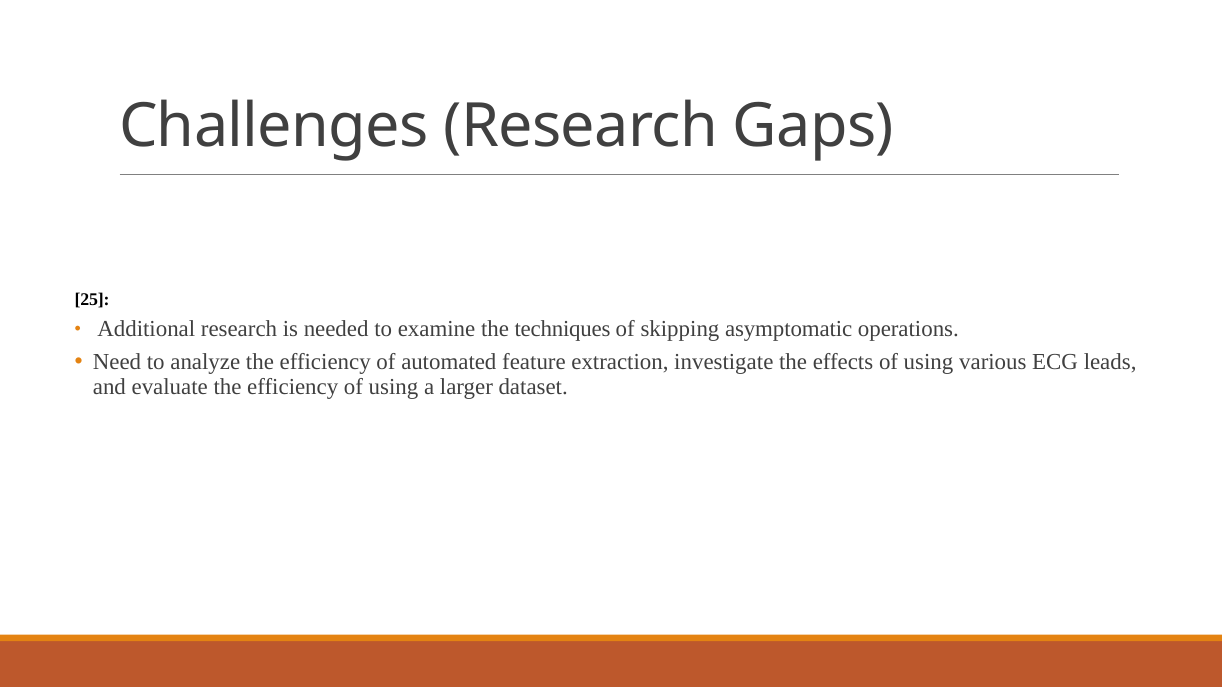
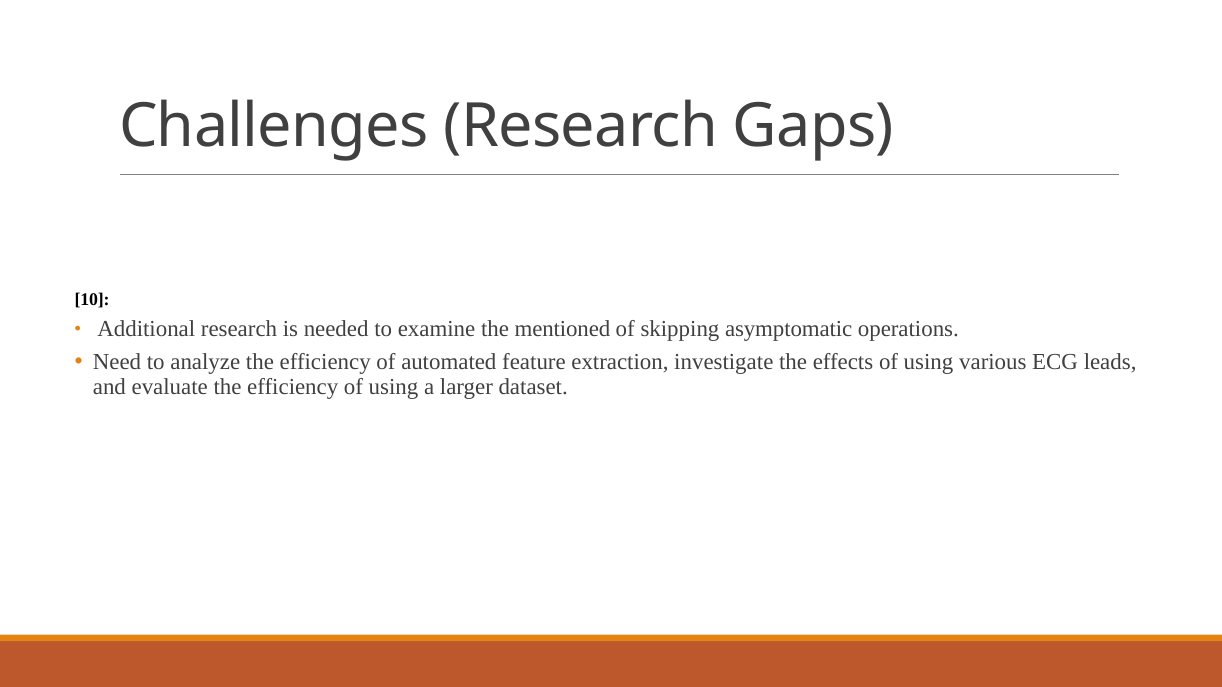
25: 25 -> 10
techniques: techniques -> mentioned
